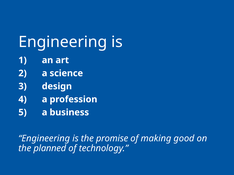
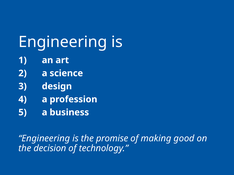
planned: planned -> decision
